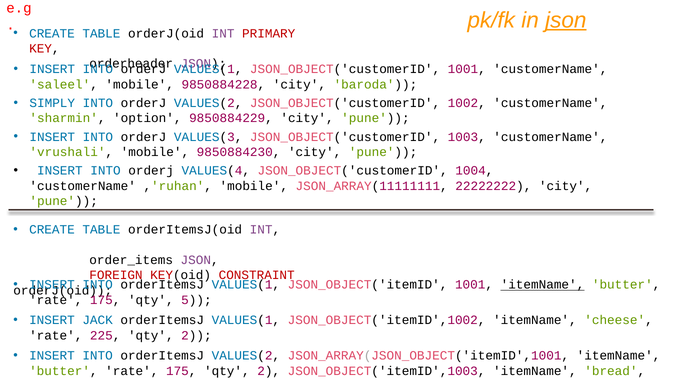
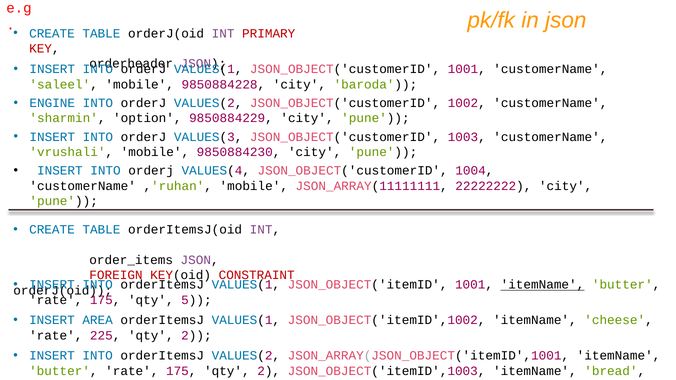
json at (566, 20) underline: present -> none
SIMPLY: SIMPLY -> ENGINE
JACK: JACK -> AREA
